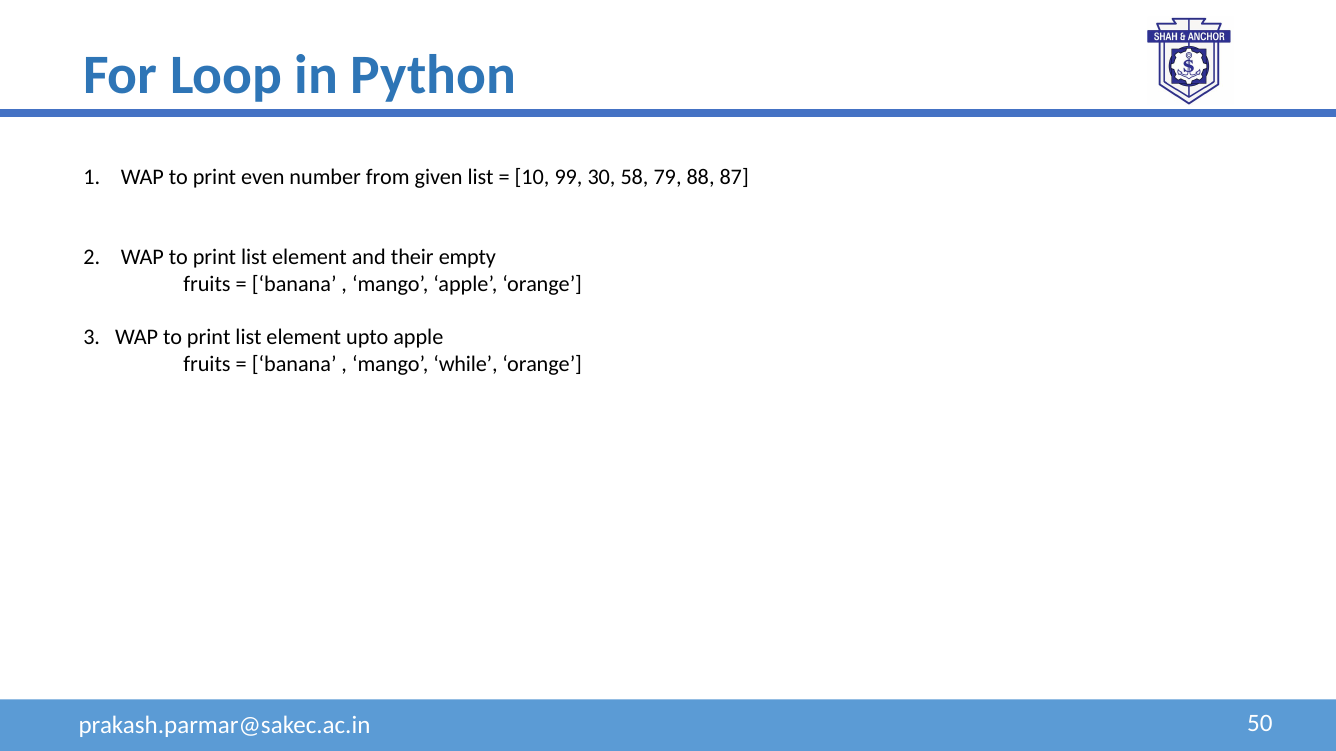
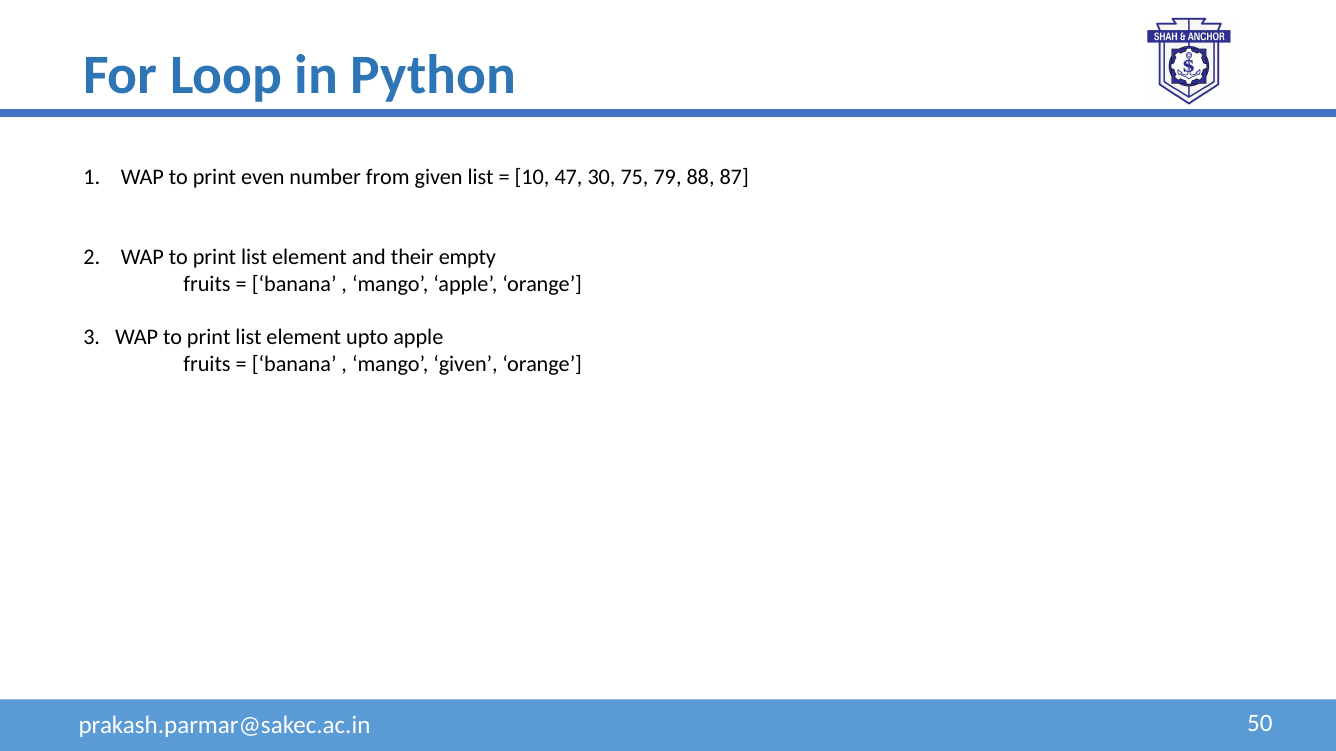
99: 99 -> 47
58: 58 -> 75
mango while: while -> given
